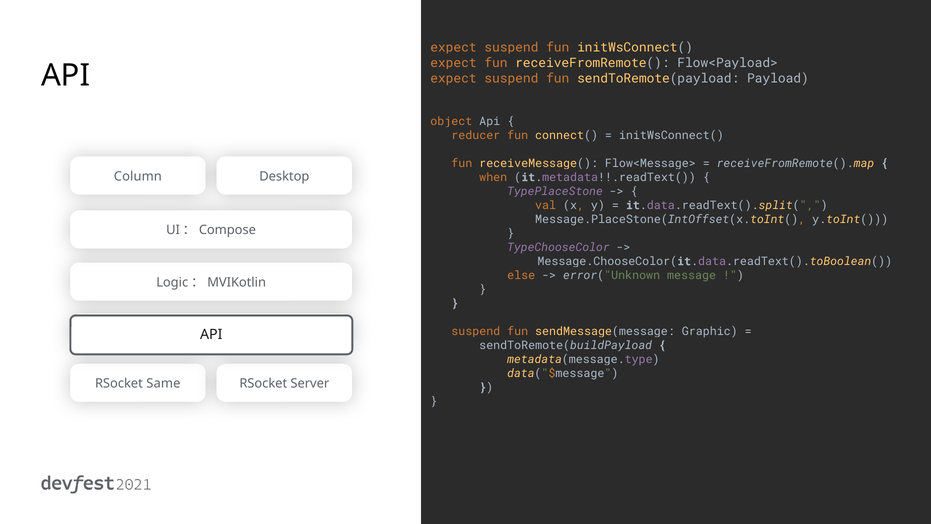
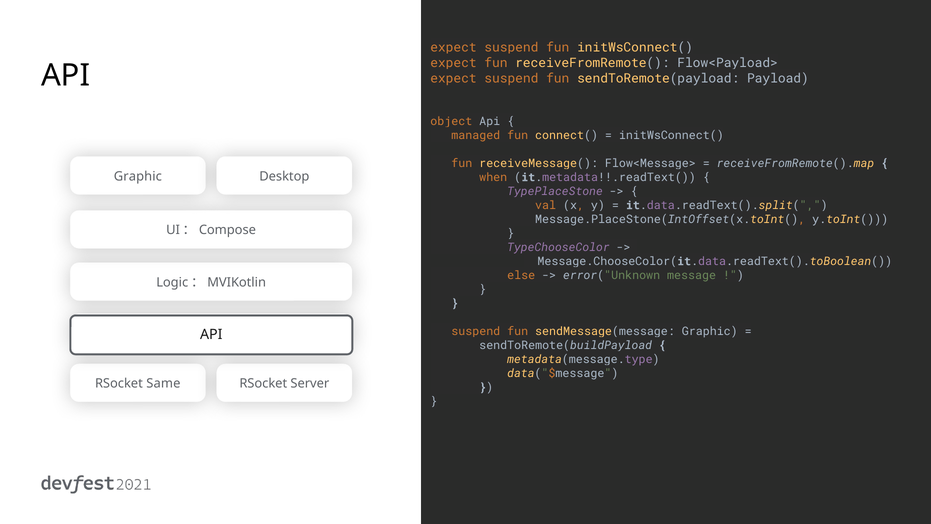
reducer: reducer -> managed
Column at (138, 176): Column -> Graphic
